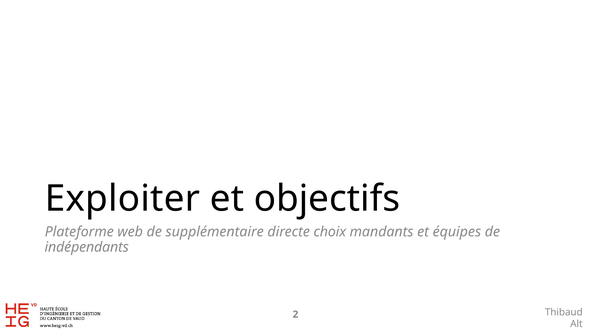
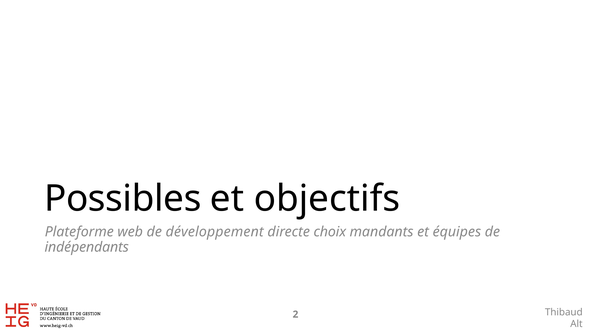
Exploiter: Exploiter -> Possibles
supplémentaire: supplémentaire -> développement
